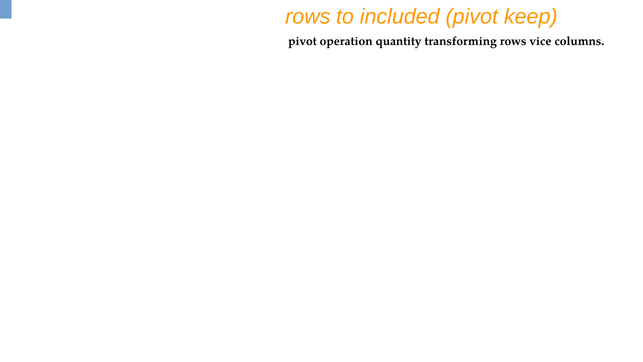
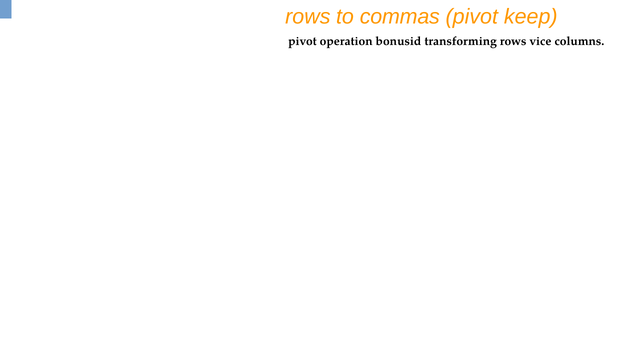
included: included -> commas
quantity: quantity -> bonusid
